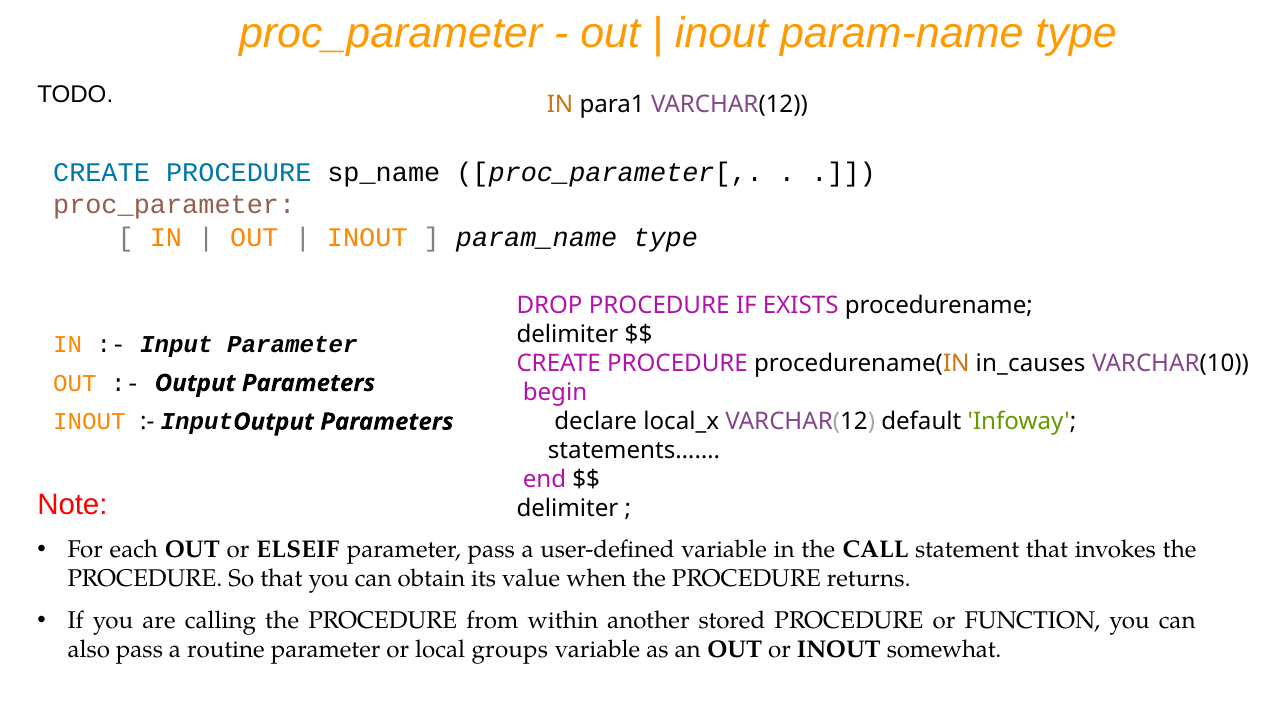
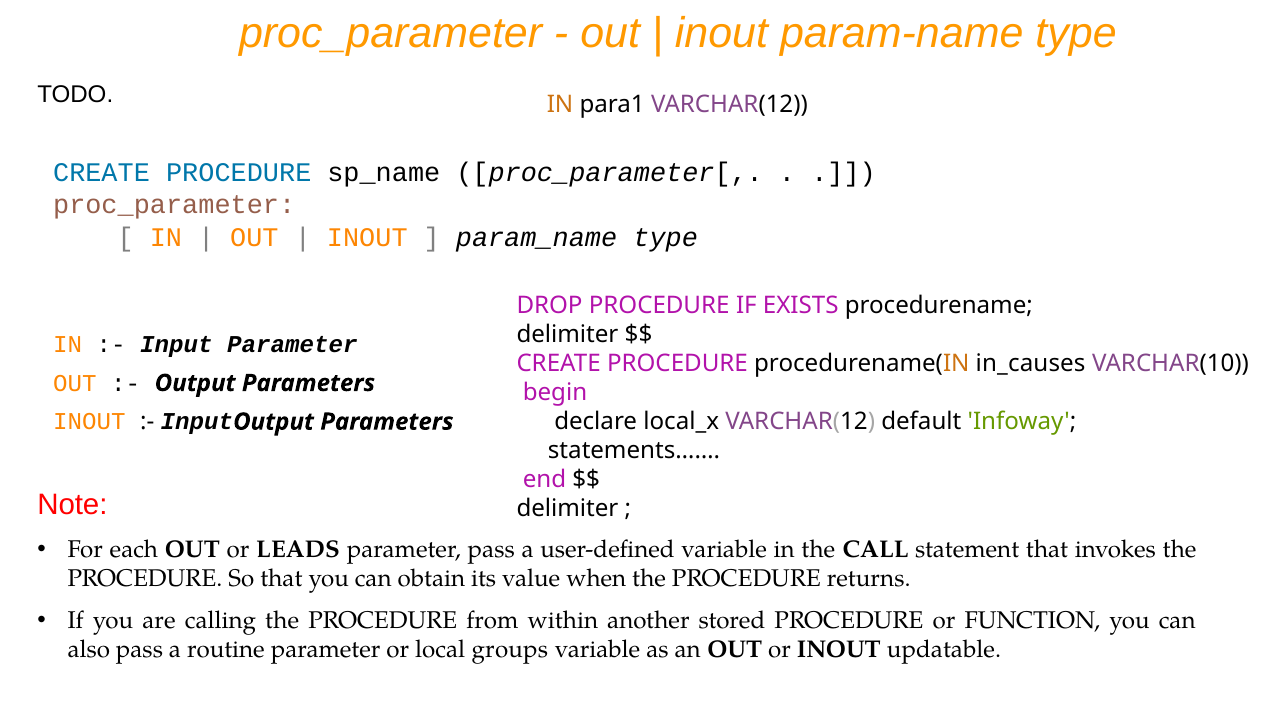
ELSEIF: ELSEIF -> LEADS
somewhat: somewhat -> updatable
